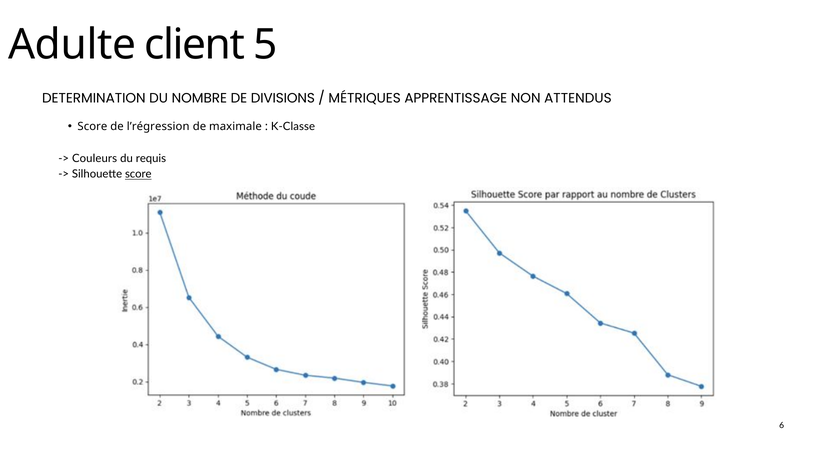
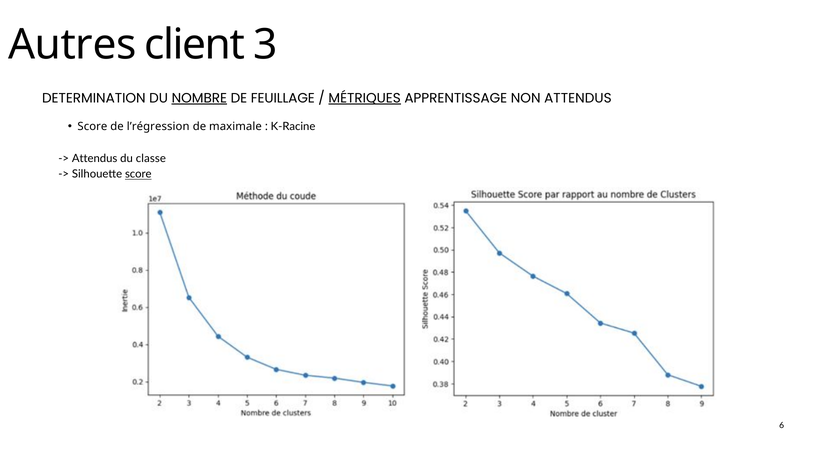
Adulte: Adulte -> Autres
5: 5 -> 3
NOMBRE underline: none -> present
DIVISIONS: DIVISIONS -> FEUILLAGE
MÉTRIQUES underline: none -> present
K-Classe: K-Classe -> K-Racine
Couleurs at (95, 158): Couleurs -> Attendus
requis: requis -> classe
